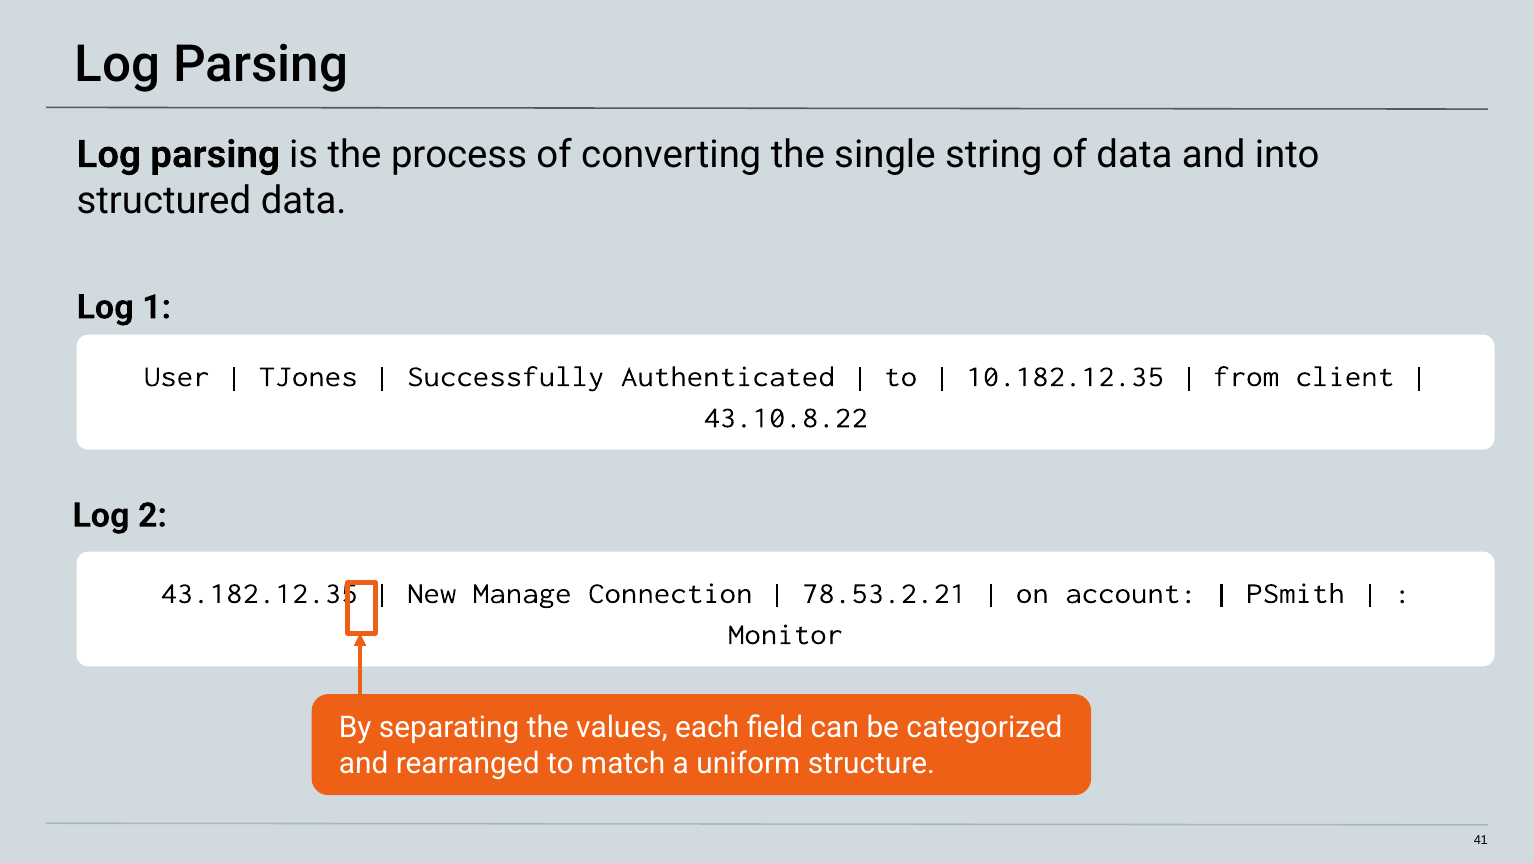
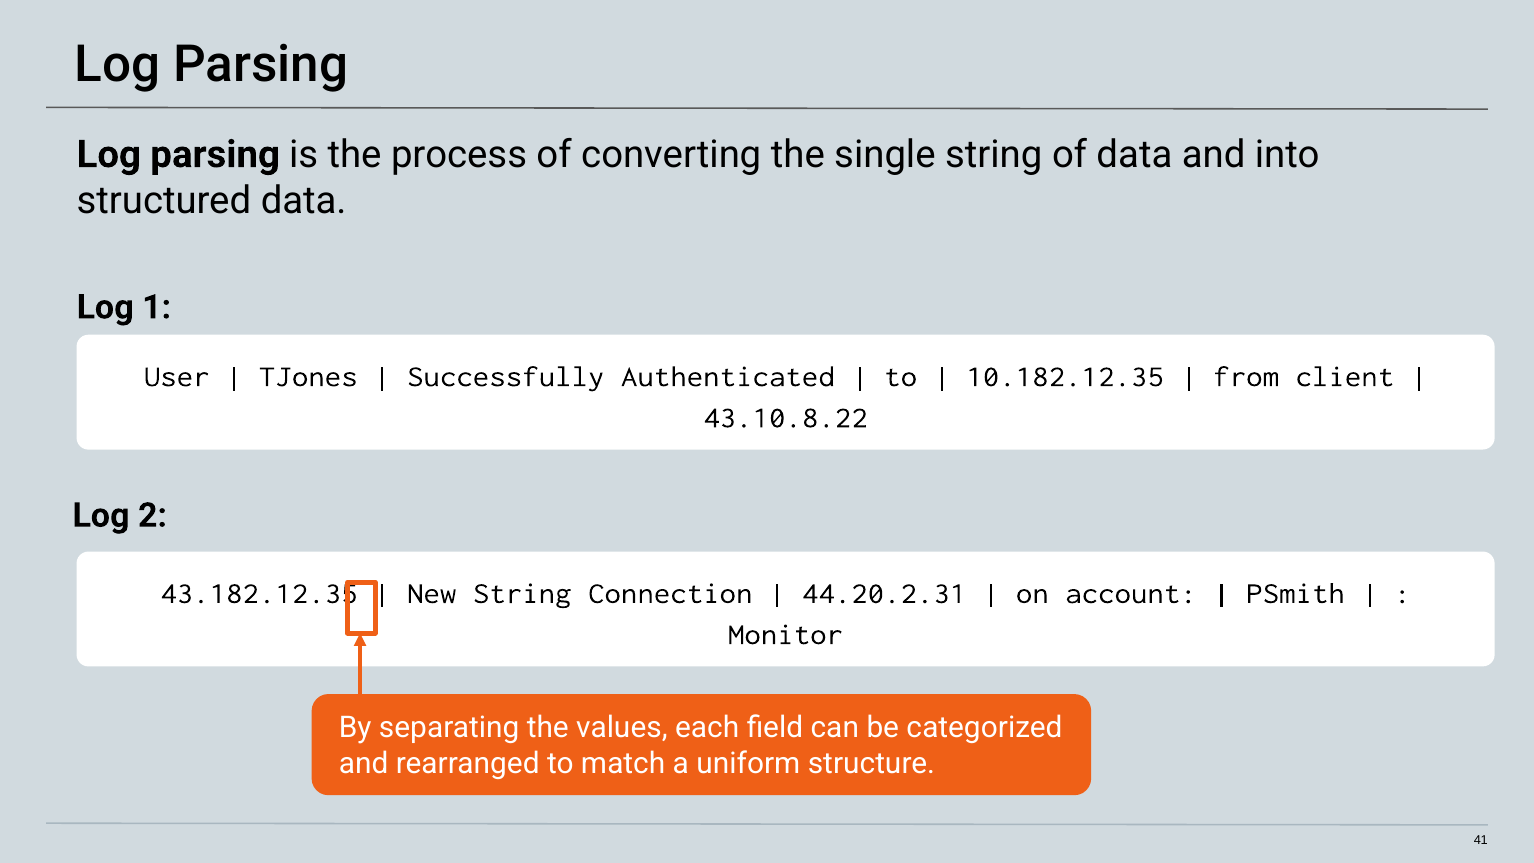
New Manage: Manage -> String
78.53.2.21: 78.53.2.21 -> 44.20.2.31
